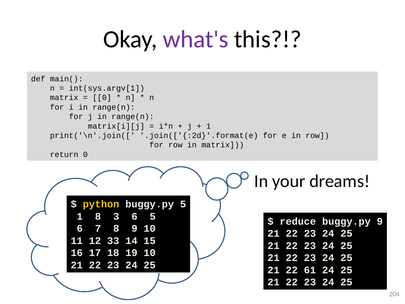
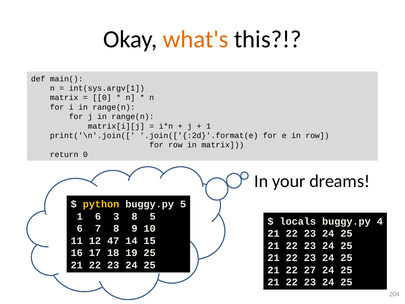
what's colour: purple -> orange
1 8: 8 -> 6
3 6: 6 -> 8
reduce: reduce -> locals
buggy.py 9: 9 -> 4
33: 33 -> 47
19 10: 10 -> 25
61: 61 -> 27
